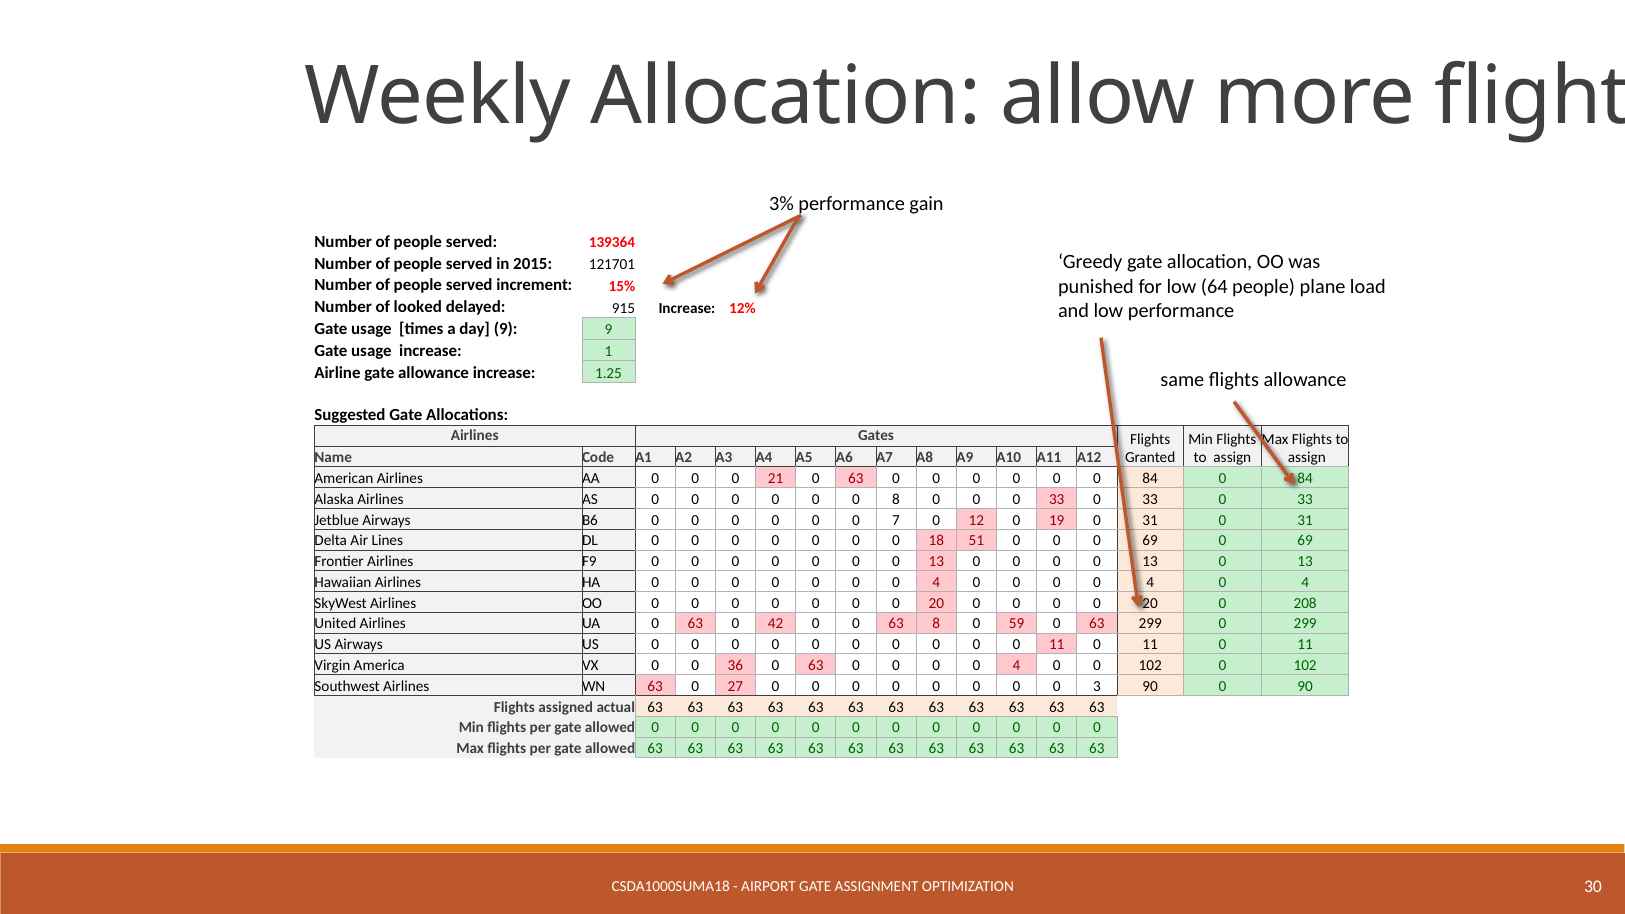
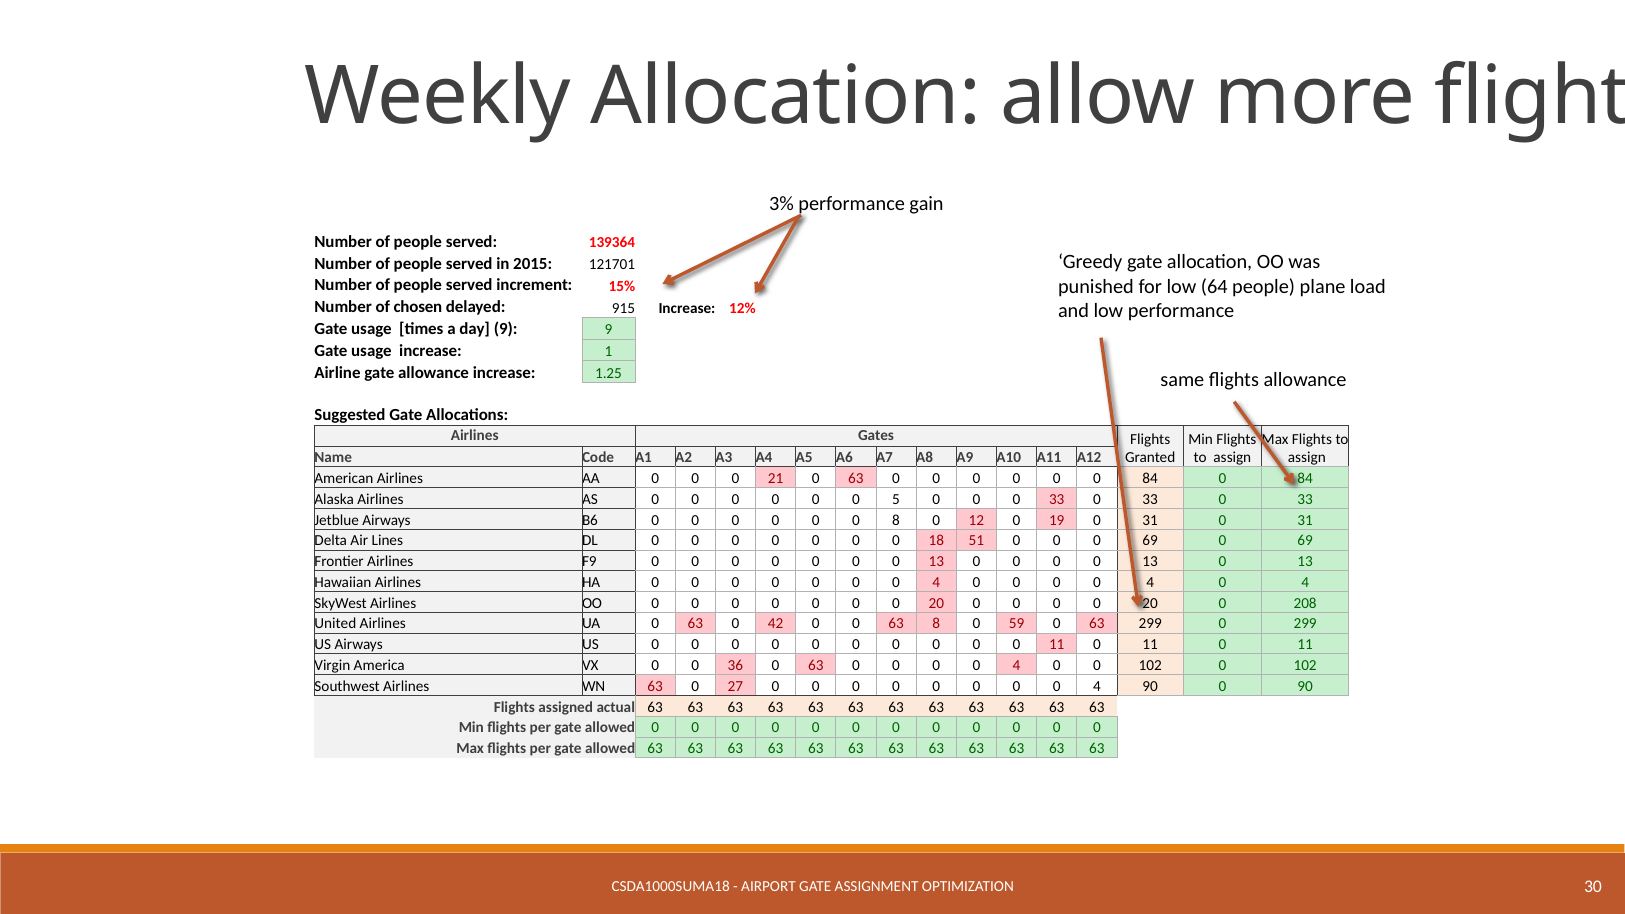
looked: looked -> chosen
0 8: 8 -> 5
0 7: 7 -> 8
3 at (1097, 686): 3 -> 4
